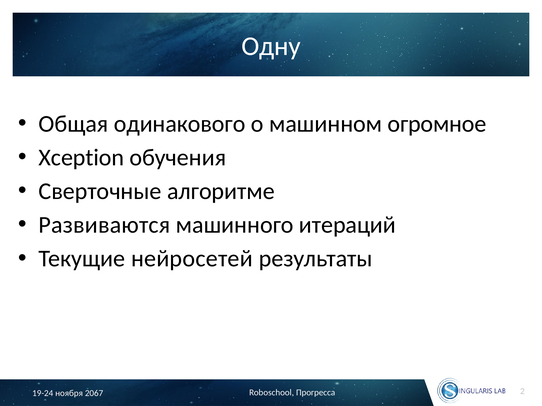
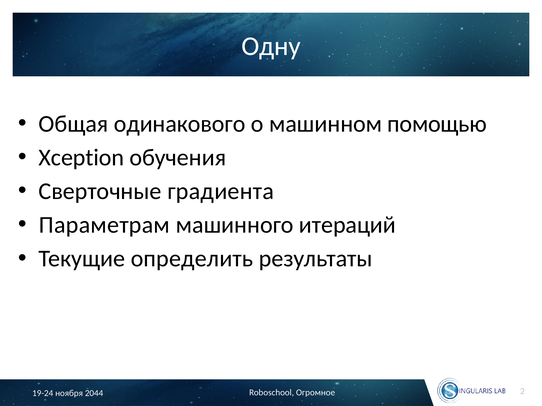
огромное: огромное -> помощью
алгоритме: алгоритме -> градиента
Развиваются: Развиваются -> Параметрам
нейросетей: нейросетей -> определить
2067: 2067 -> 2044
Прогресса: Прогресса -> Огромное
